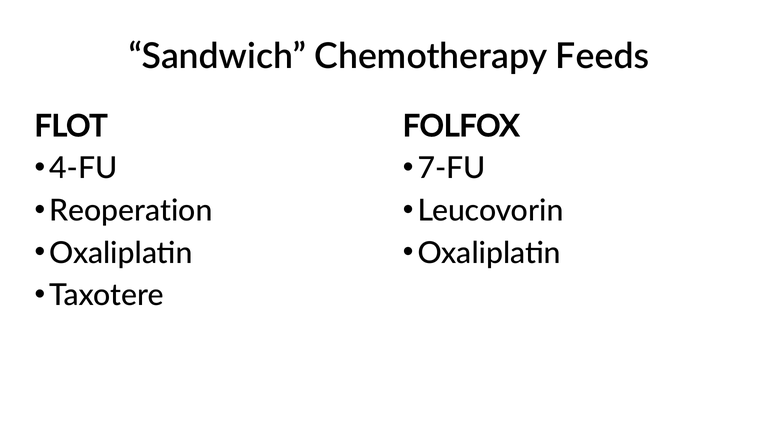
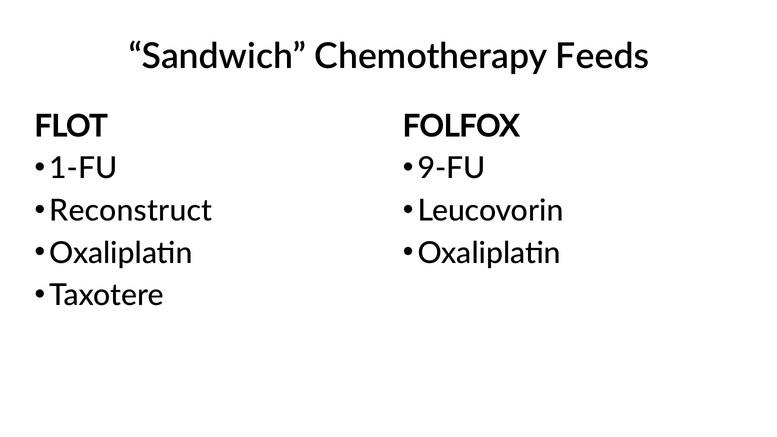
4-FU: 4-FU -> 1-FU
7-FU: 7-FU -> 9-FU
Reoperation: Reoperation -> Reconstruct
